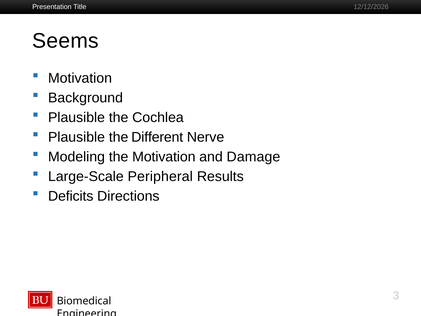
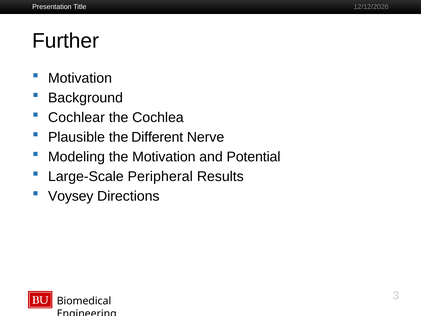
Seems: Seems -> Further
Plausible at (77, 117): Plausible -> Cochlear
Damage: Damage -> Potential
Deficits: Deficits -> Voysey
